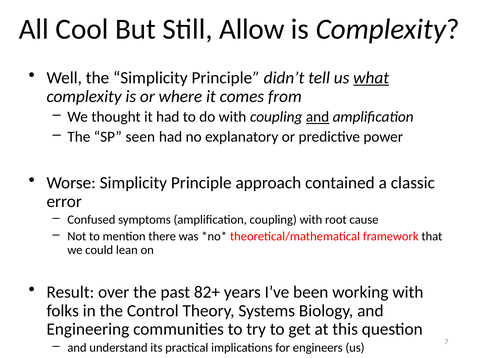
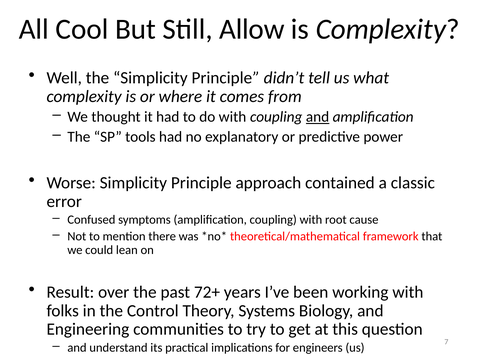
what underline: present -> none
seen: seen -> tools
82+: 82+ -> 72+
